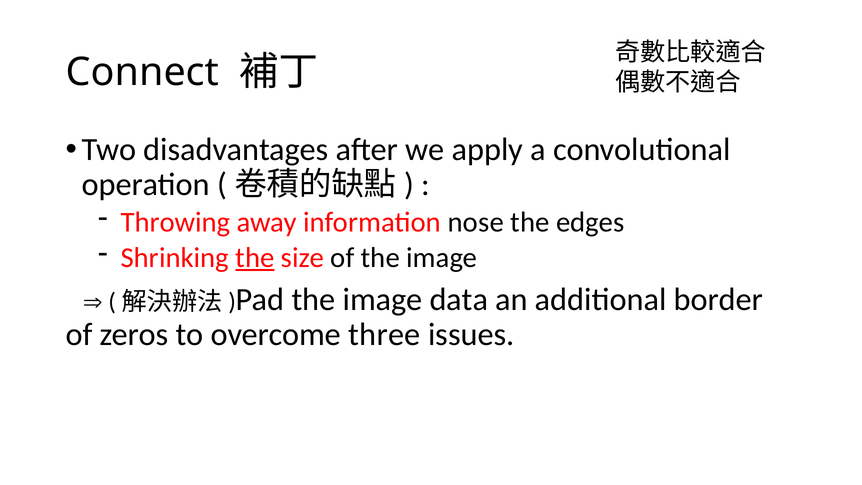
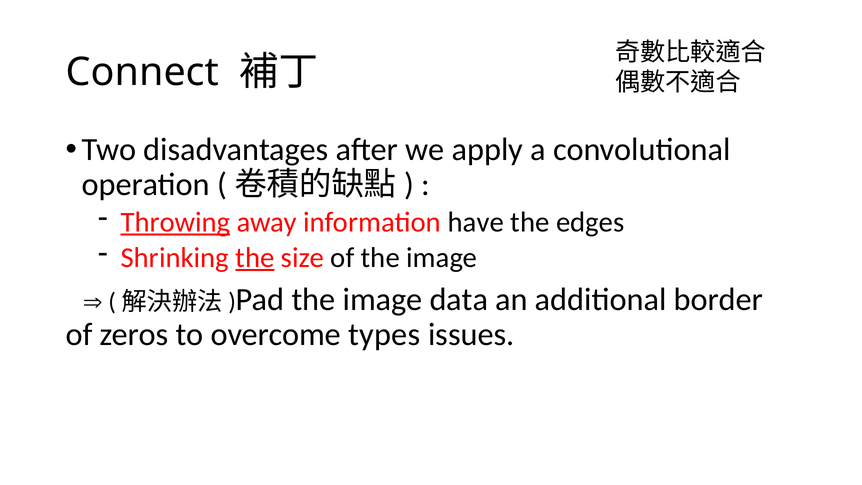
Throwing underline: none -> present
nose: nose -> have
three: three -> types
